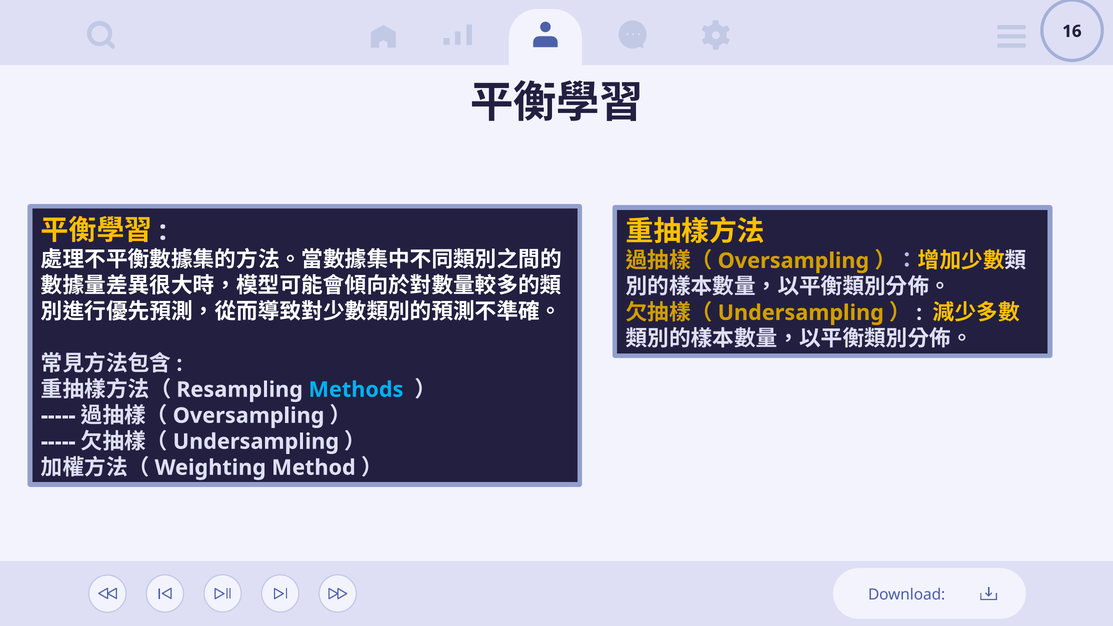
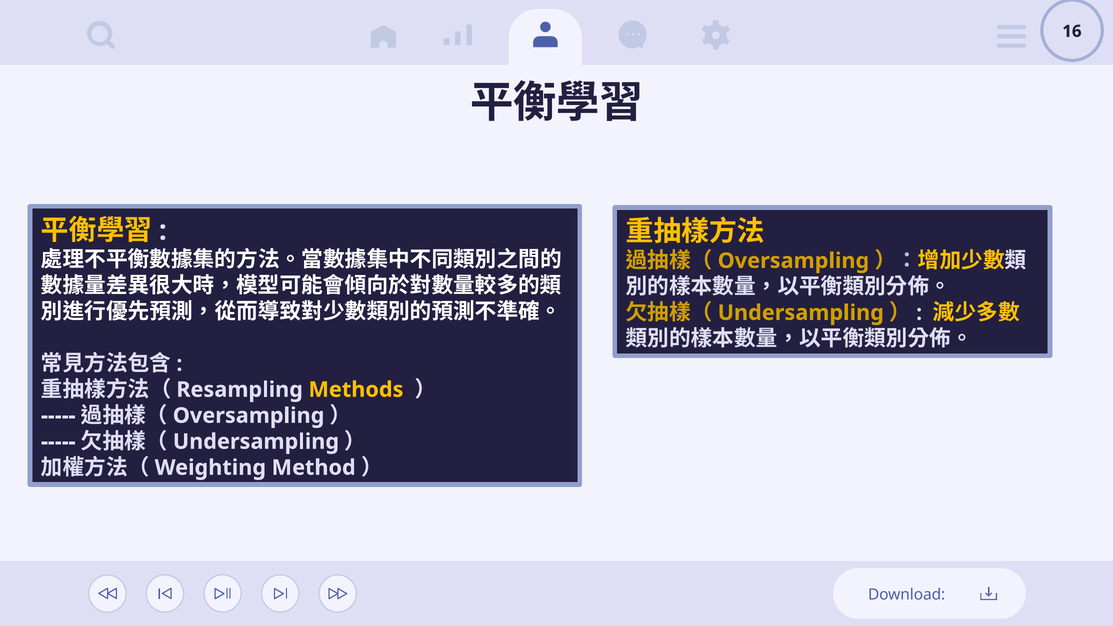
Methods colour: light blue -> yellow
